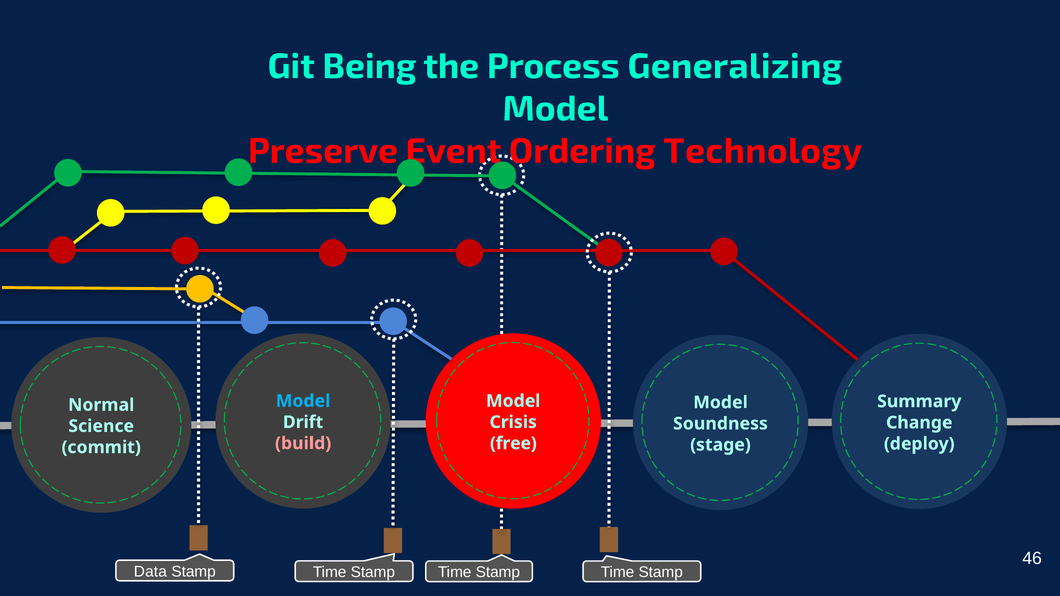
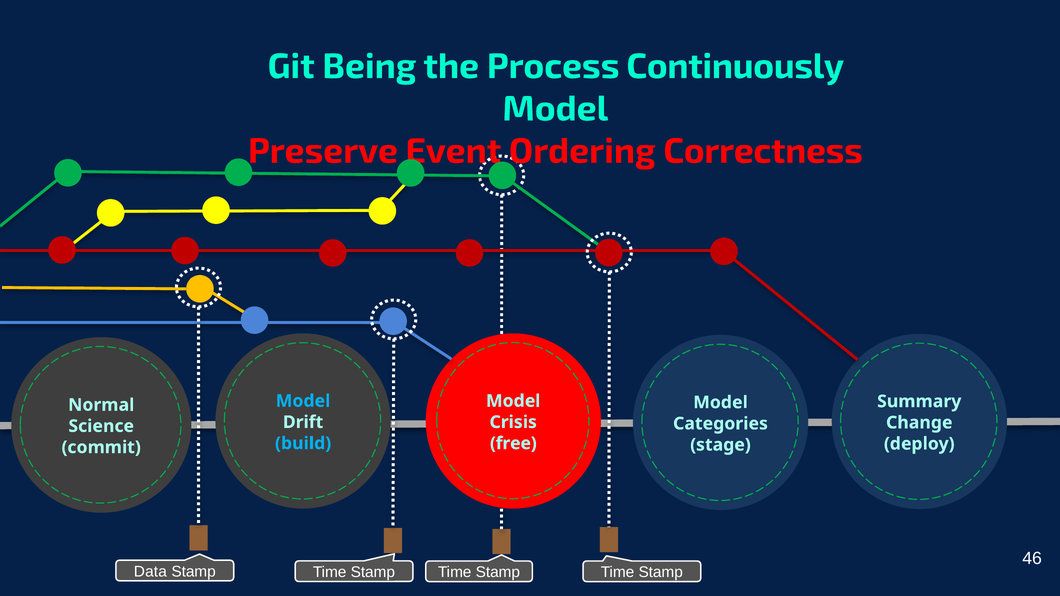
Generalizing: Generalizing -> Continuously
Technology: Technology -> Correctness
Soundness: Soundness -> Categories
build colour: pink -> light blue
